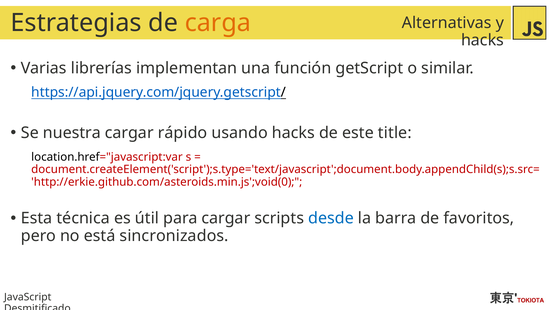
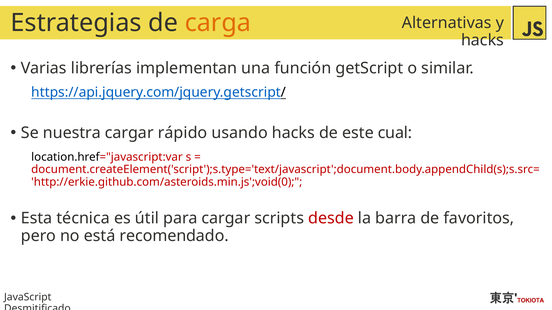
title: title -> cual
desde colour: blue -> red
sincronizados: sincronizados -> recomendado
